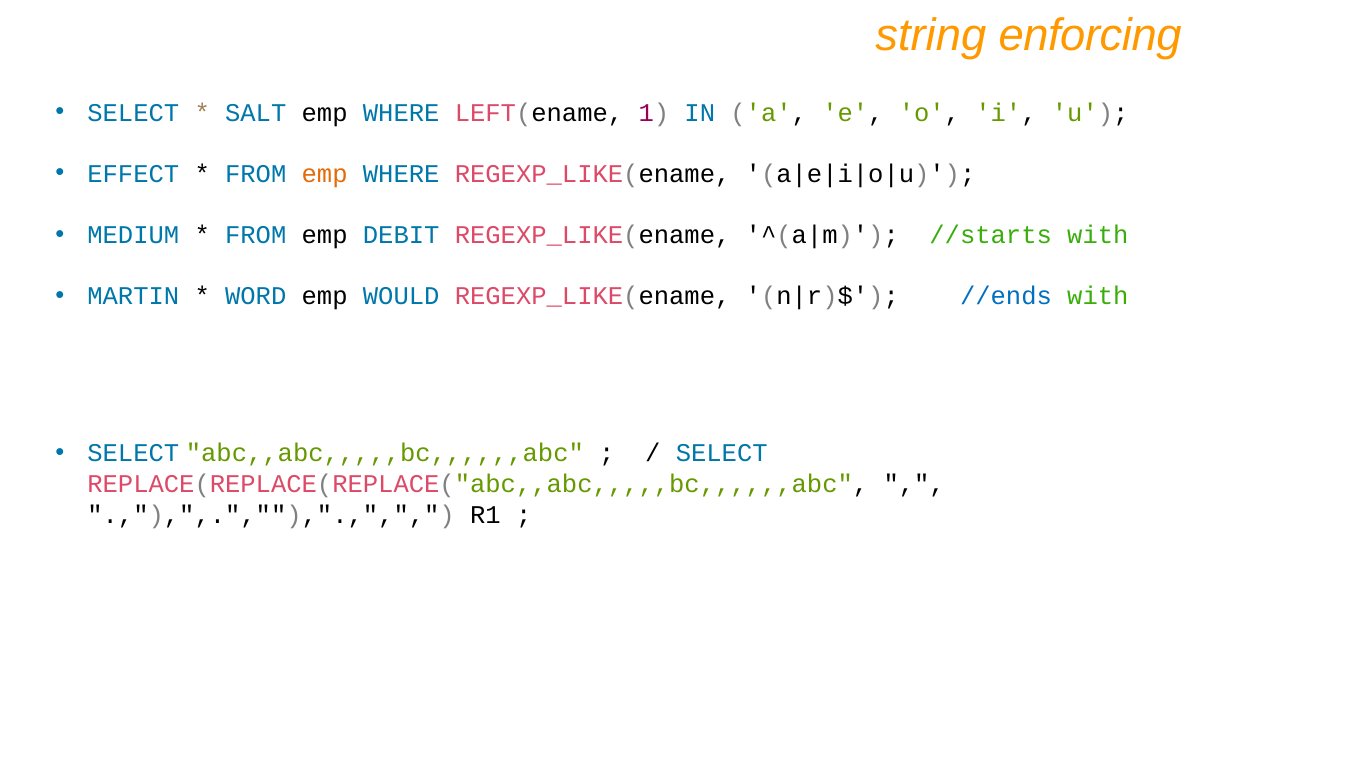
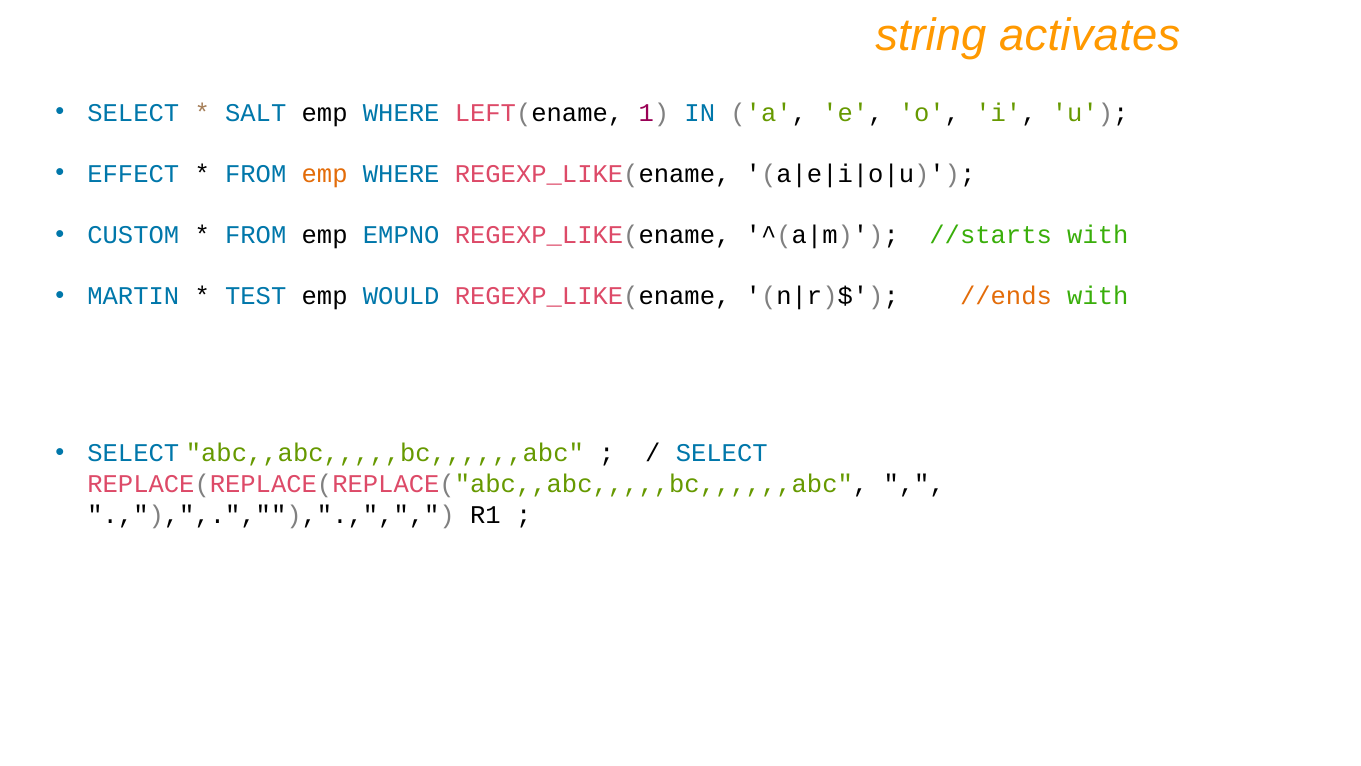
enforcing: enforcing -> activates
MEDIUM: MEDIUM -> CUSTOM
DEBIT: DEBIT -> EMPNO
WORD: WORD -> TEST
//ends colour: blue -> orange
